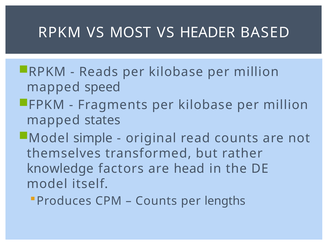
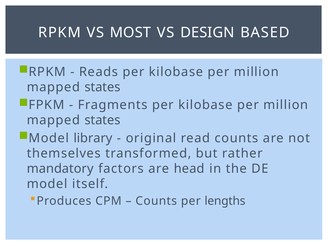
HEADER: HEADER -> DESIGN
speed at (103, 87): speed -> states
simple: simple -> library
knowledge: knowledge -> mandatory
